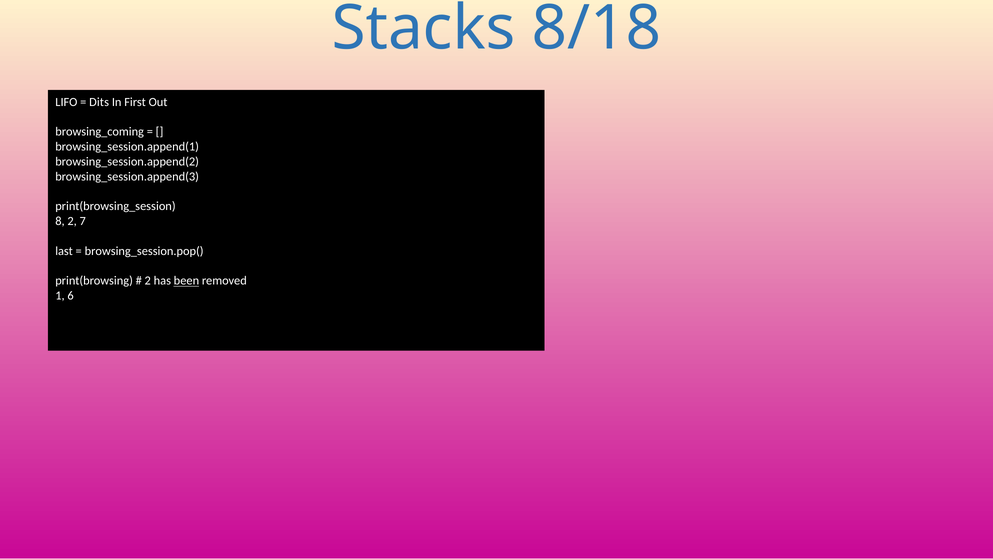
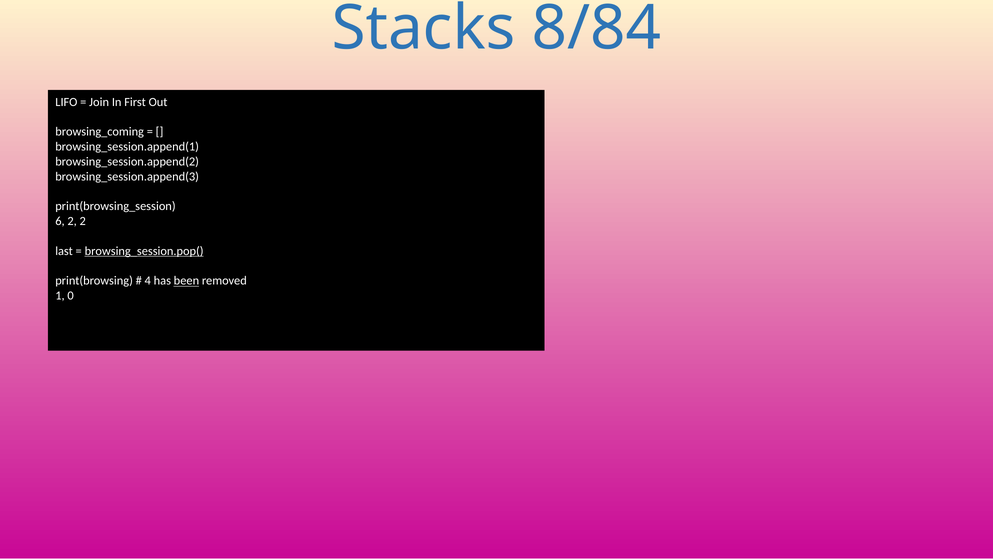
8/18: 8/18 -> 8/84
Dits: Dits -> Join
8: 8 -> 6
2 7: 7 -> 2
browsing_session.pop( underline: none -> present
2 at (148, 281): 2 -> 4
6: 6 -> 0
